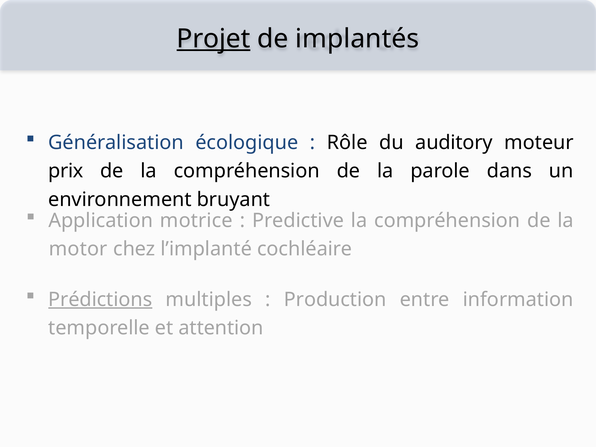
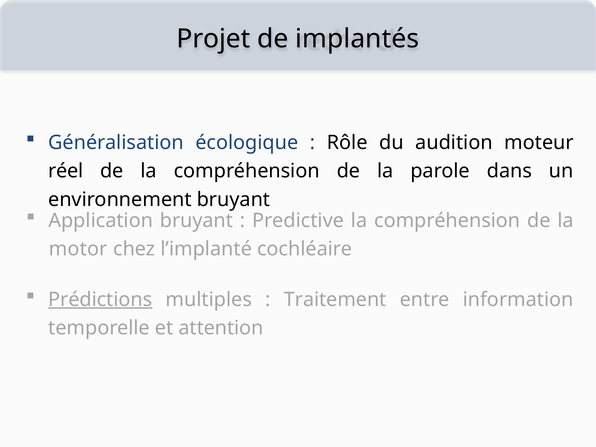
Projet underline: present -> none
auditory: auditory -> audition
prix: prix -> réel
Application motrice: motrice -> bruyant
Production: Production -> Traitement
